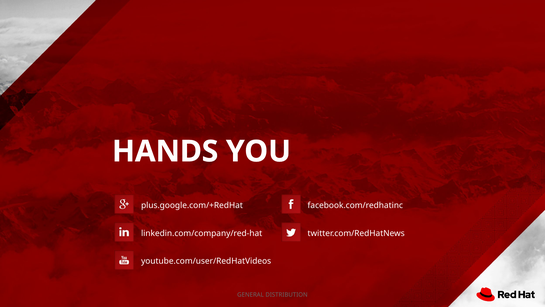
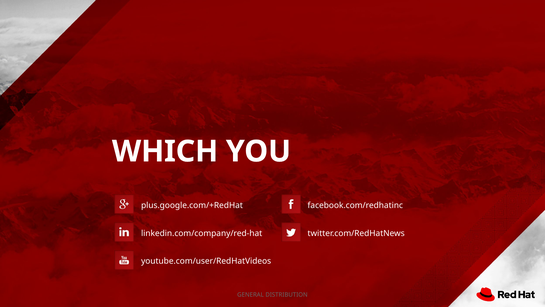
HANDS: HANDS -> WHICH
